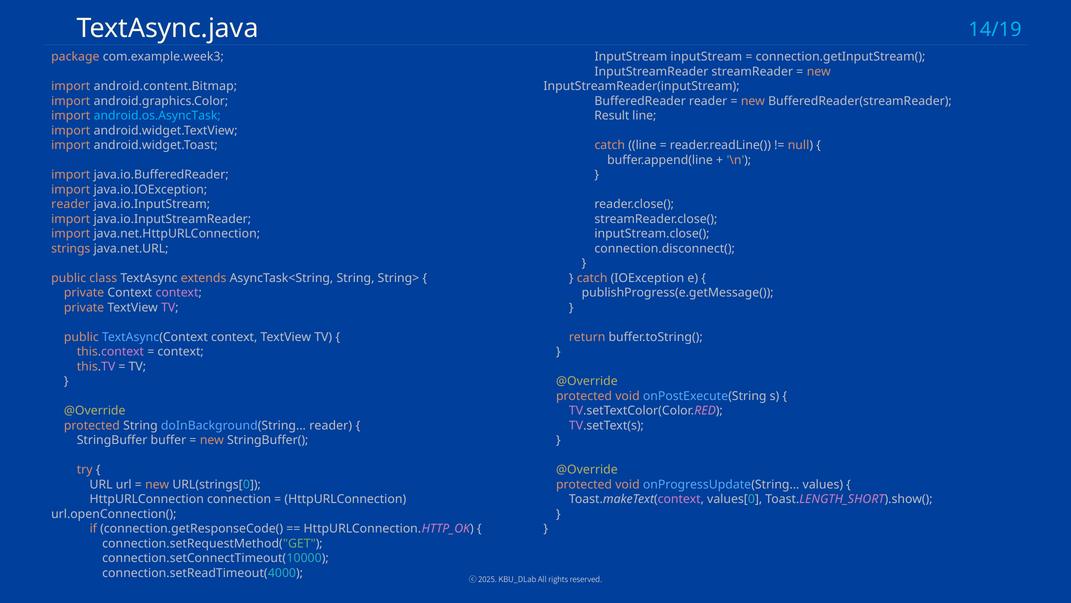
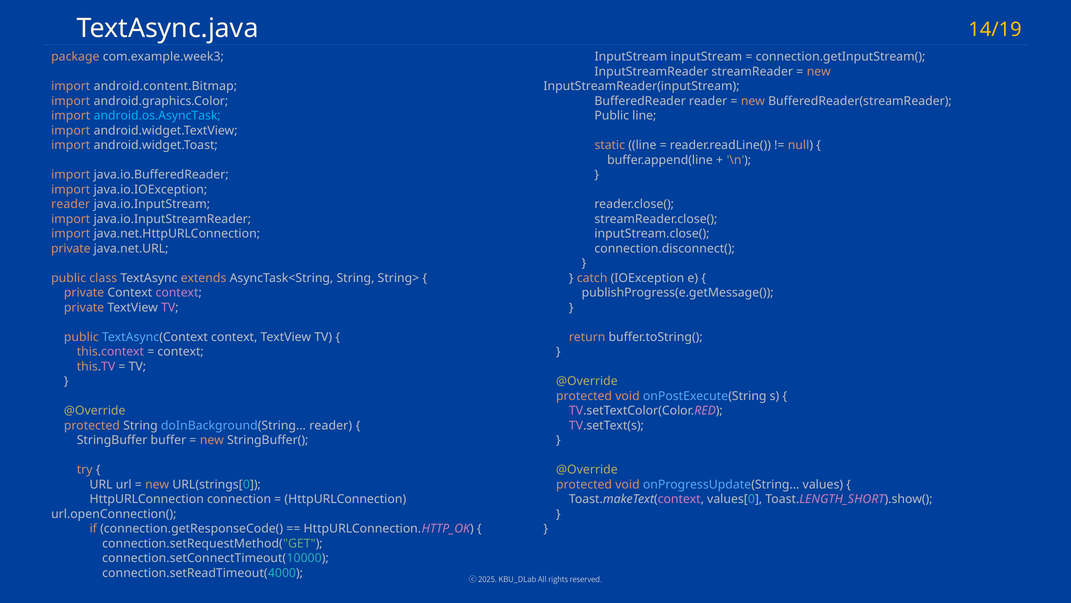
14/19 colour: light blue -> yellow
Result at (612, 116): Result -> Public
catch at (610, 145): catch -> static
strings at (71, 248): strings -> private
